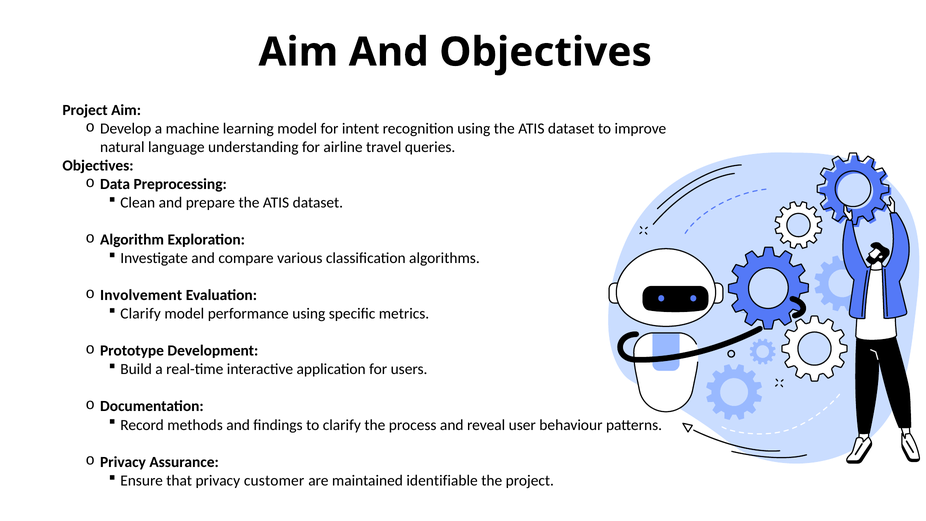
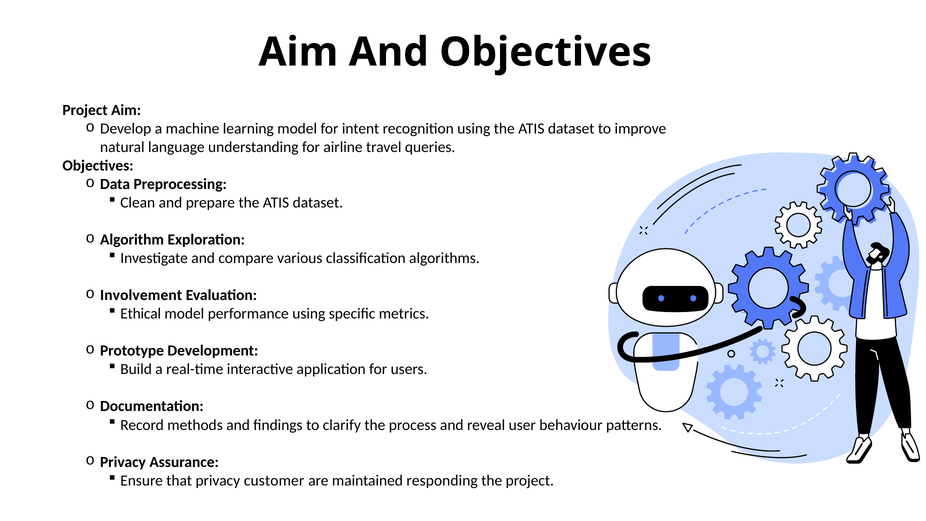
Clarify at (141, 314): Clarify -> Ethical
identifiable: identifiable -> responding
